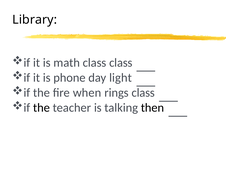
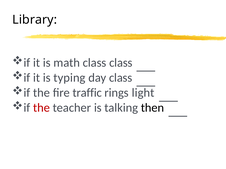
phone: phone -> typing
day light: light -> class
when: when -> traffic
rings class: class -> light
the at (42, 108) colour: black -> red
